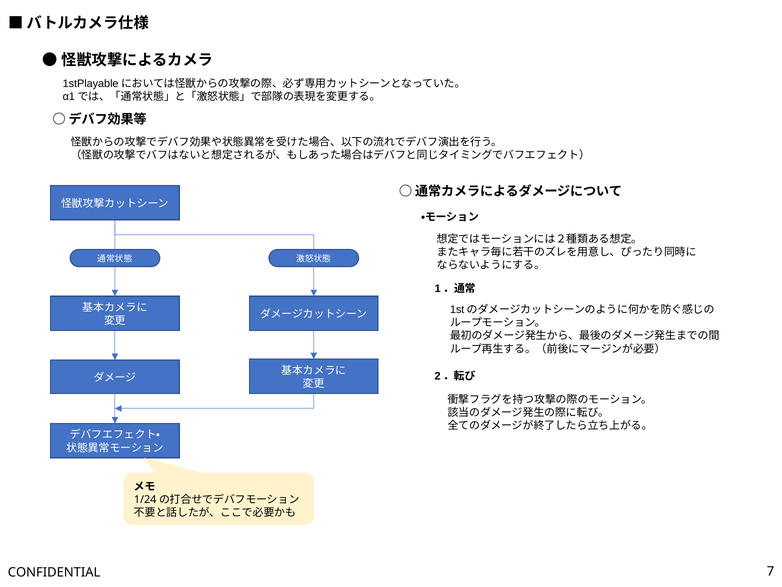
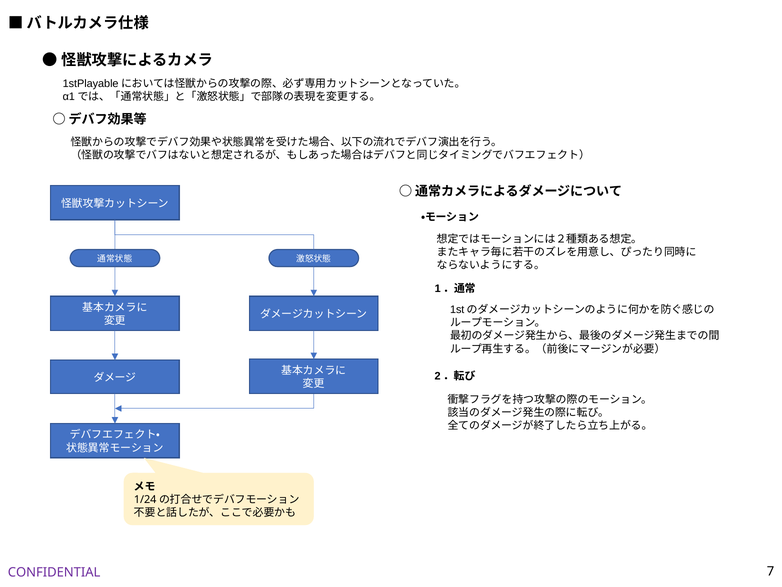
CONFIDENTIAL colour: black -> purple
